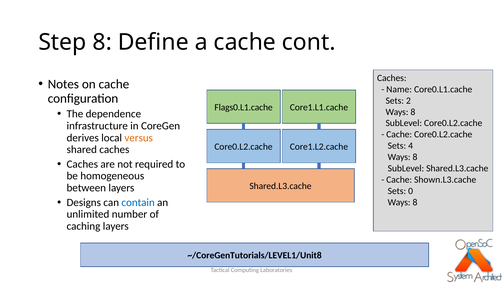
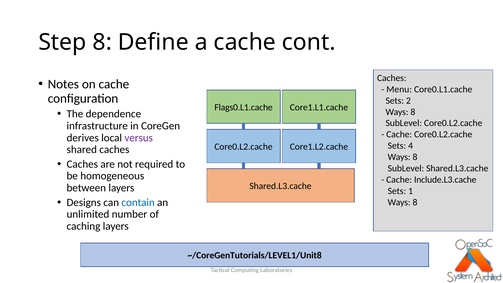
Name: Name -> Menu
versus colour: orange -> purple
Shown.L3.cache: Shown.L3.cache -> Include.L3.cache
0: 0 -> 1
